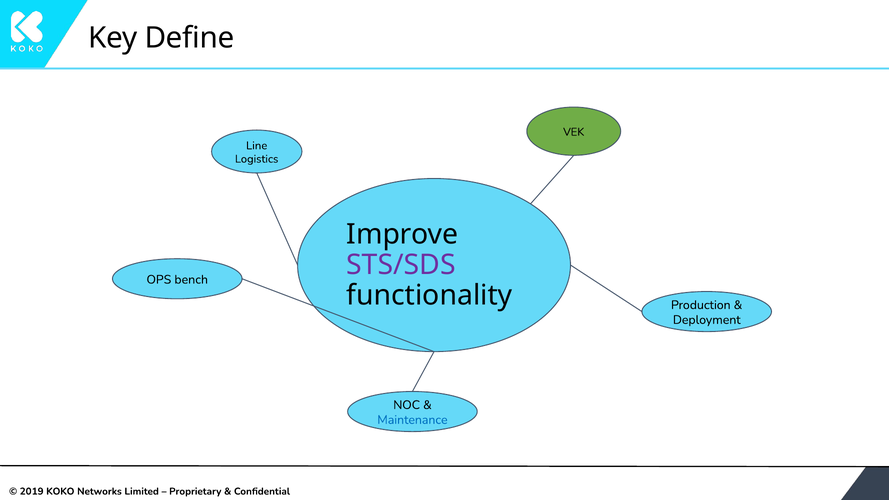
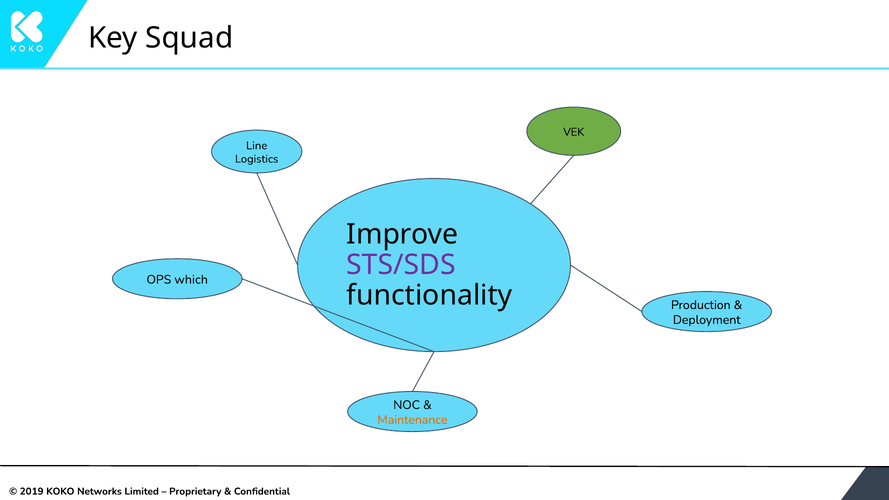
Define: Define -> Squad
bench: bench -> which
Maintenance colour: blue -> orange
